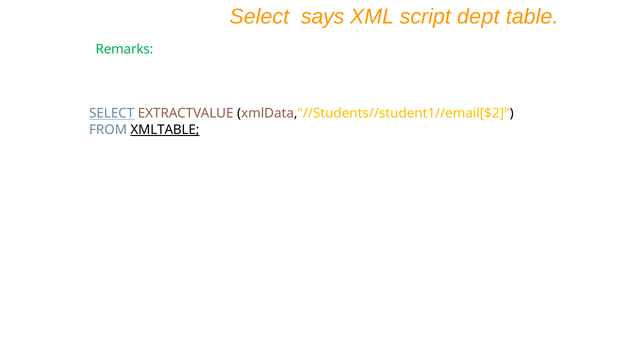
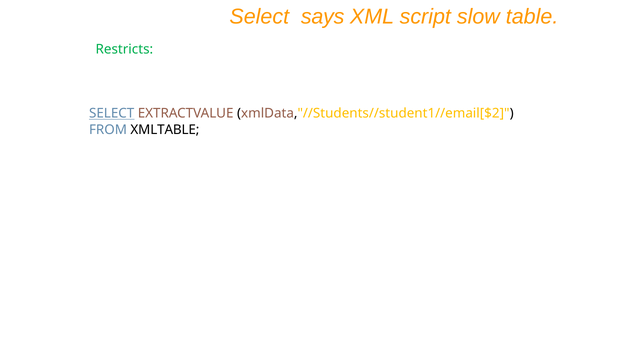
dept: dept -> slow
Remarks: Remarks -> Restricts
XMLTABLE underline: present -> none
